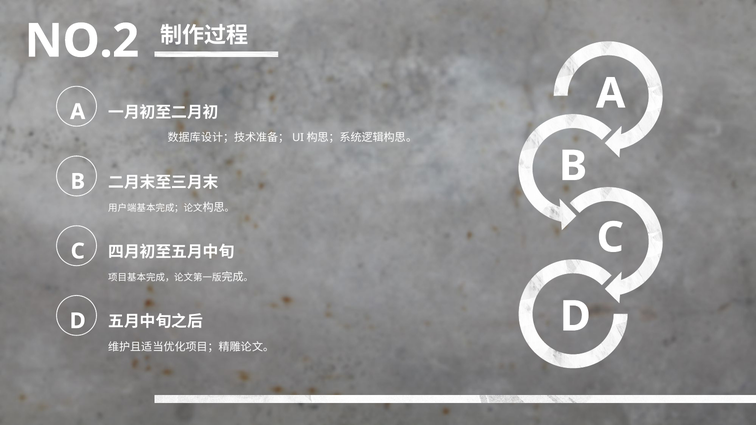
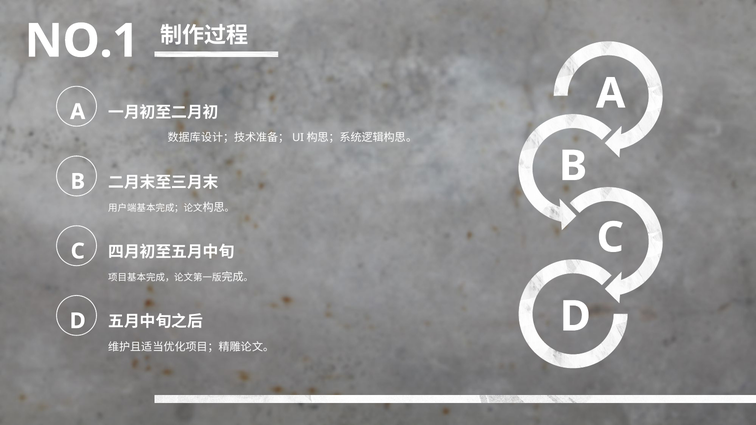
NO.2: NO.2 -> NO.1
